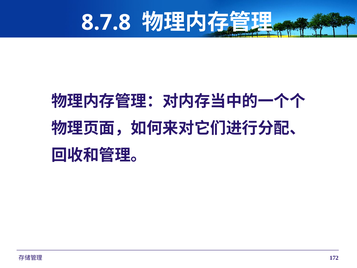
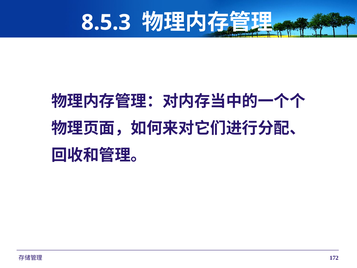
8.7.8: 8.7.8 -> 8.5.3
